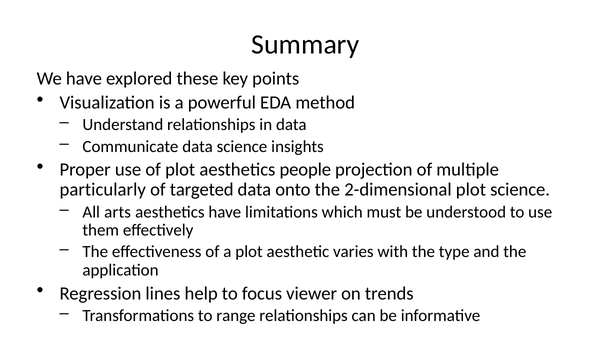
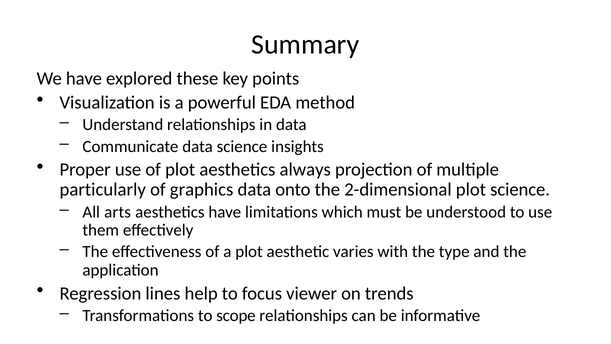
people: people -> always
targeted: targeted -> graphics
range: range -> scope
